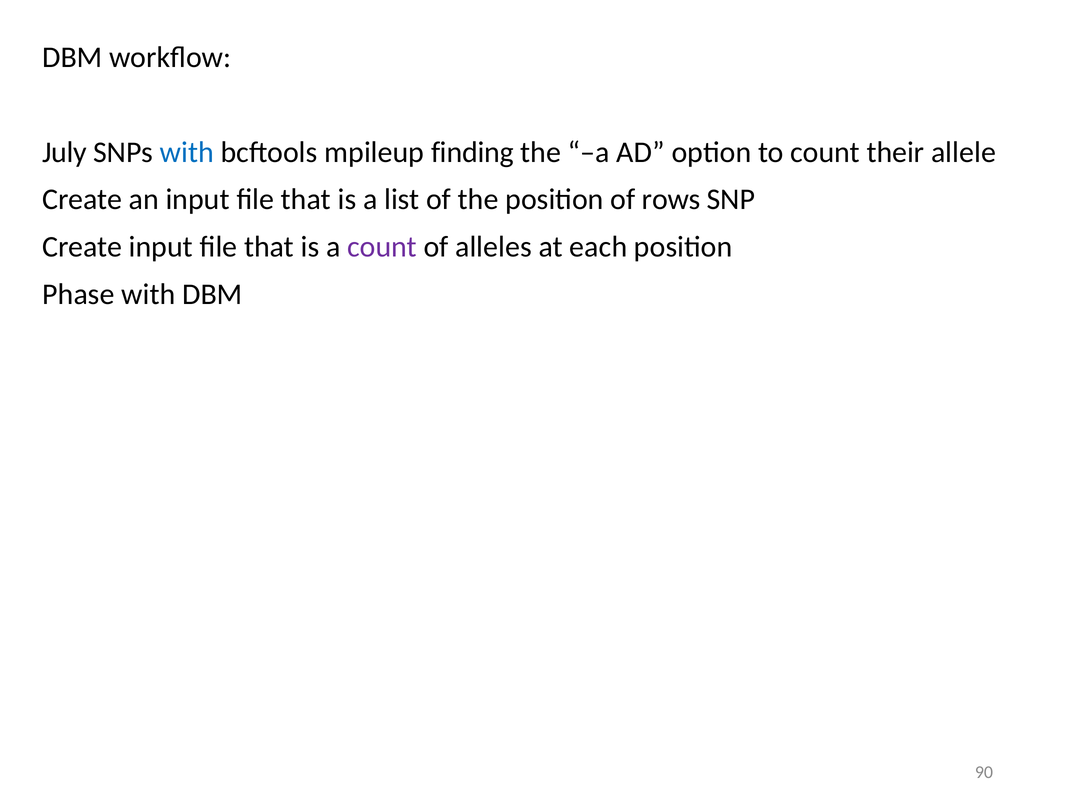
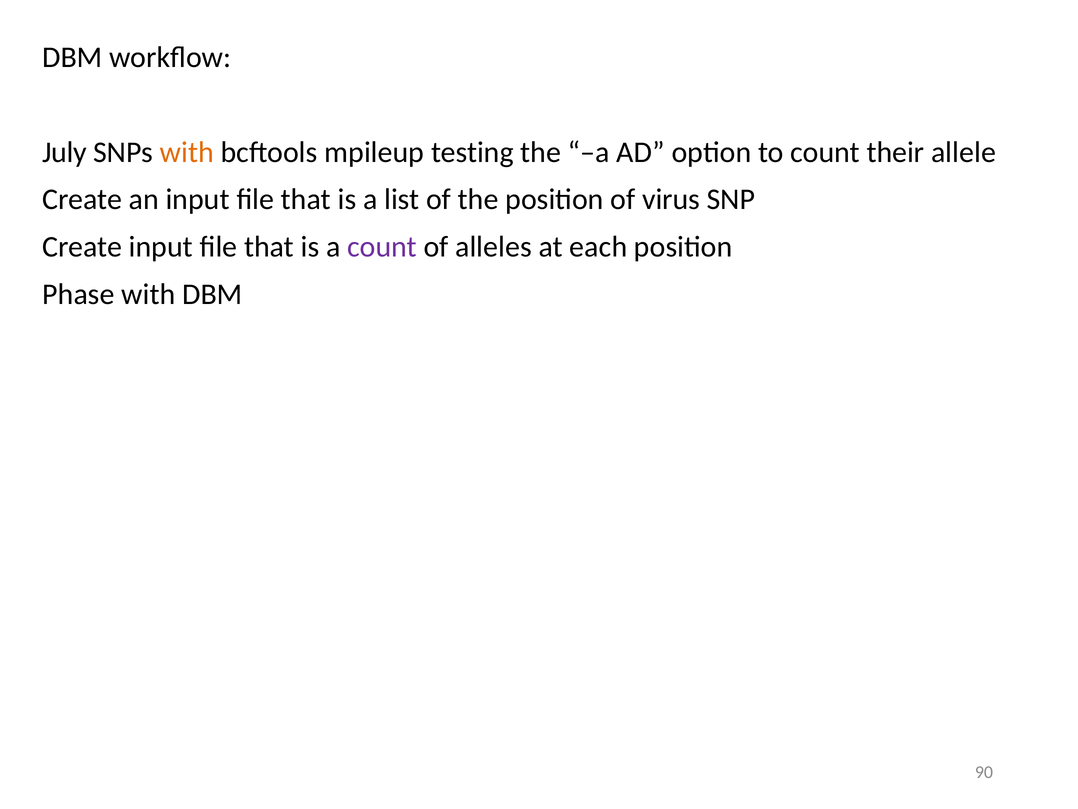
with at (187, 152) colour: blue -> orange
finding: finding -> testing
rows: rows -> virus
